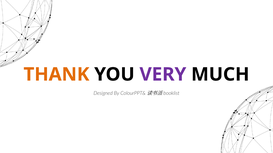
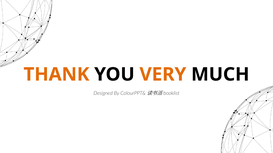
VERY colour: purple -> orange
